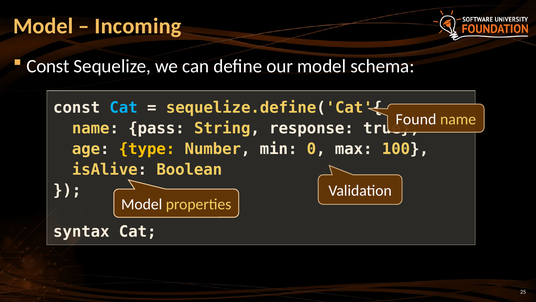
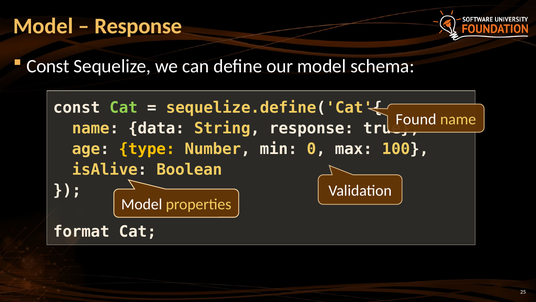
Incoming at (138, 26): Incoming -> Response
Cat at (124, 108) colour: light blue -> light green
pass: pass -> data
syntax: syntax -> format
